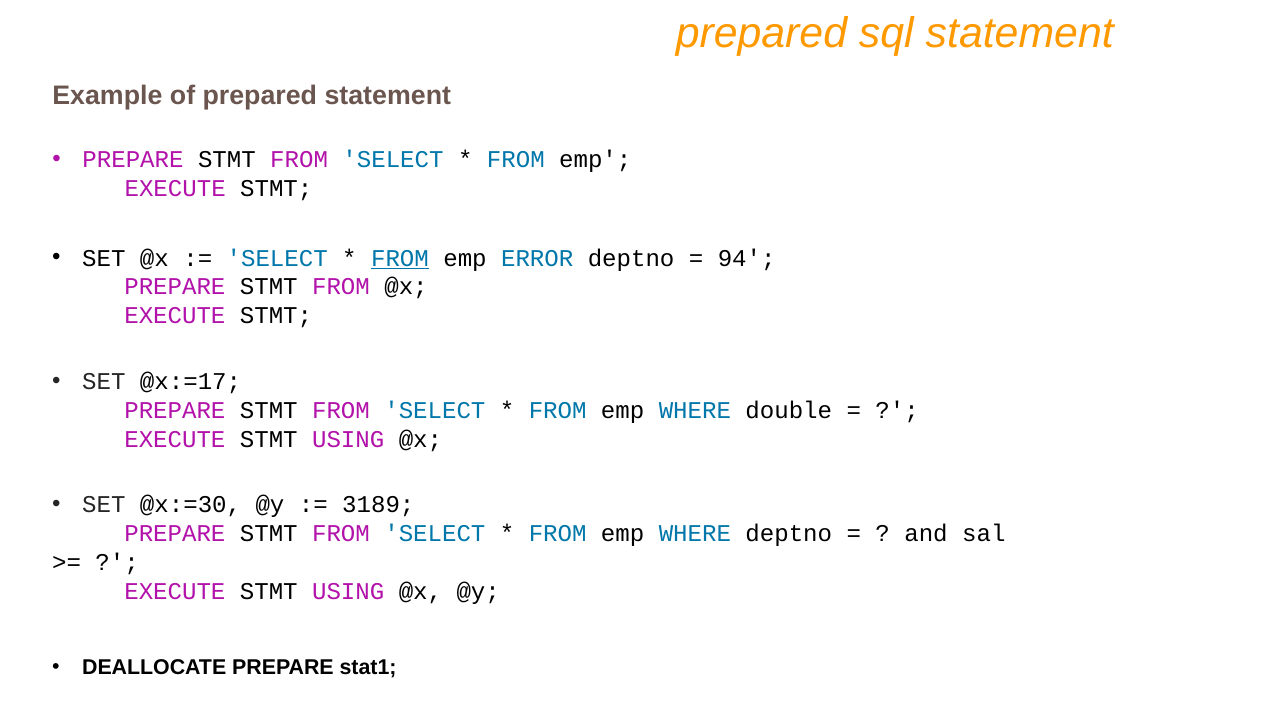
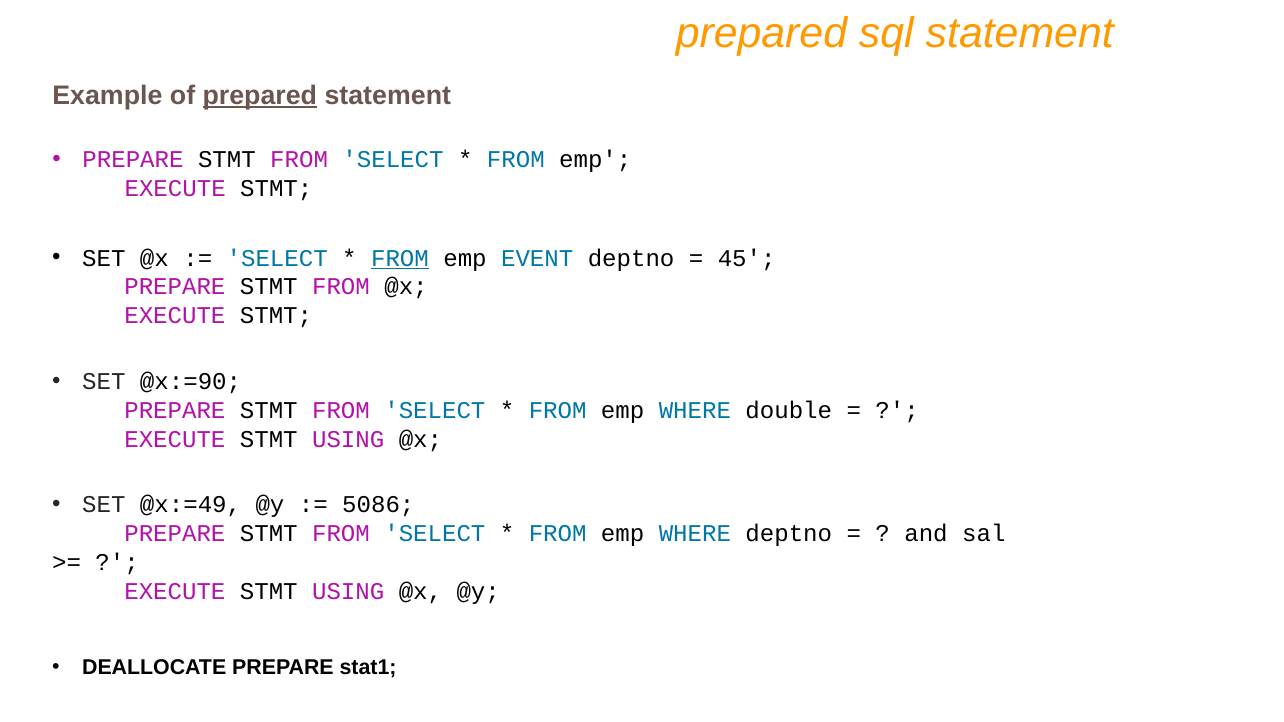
prepared at (260, 95) underline: none -> present
ERROR: ERROR -> EVENT
94: 94 -> 45
@x:=17: @x:=17 -> @x:=90
@x:=30: @x:=30 -> @x:=49
3189: 3189 -> 5086
